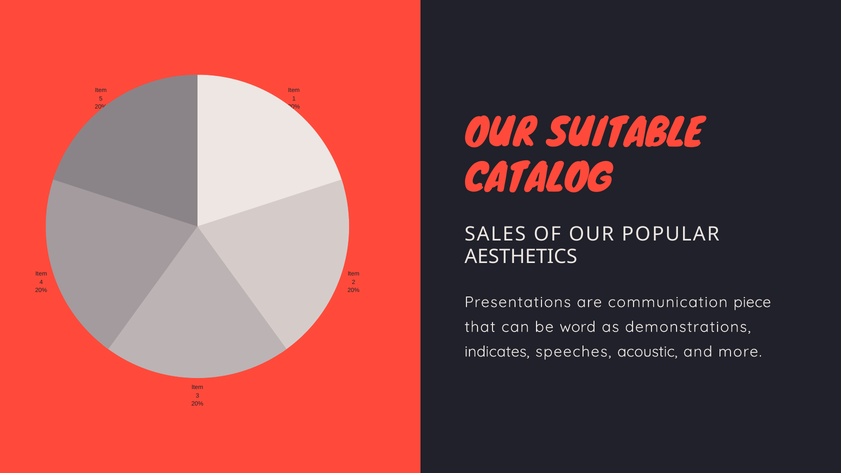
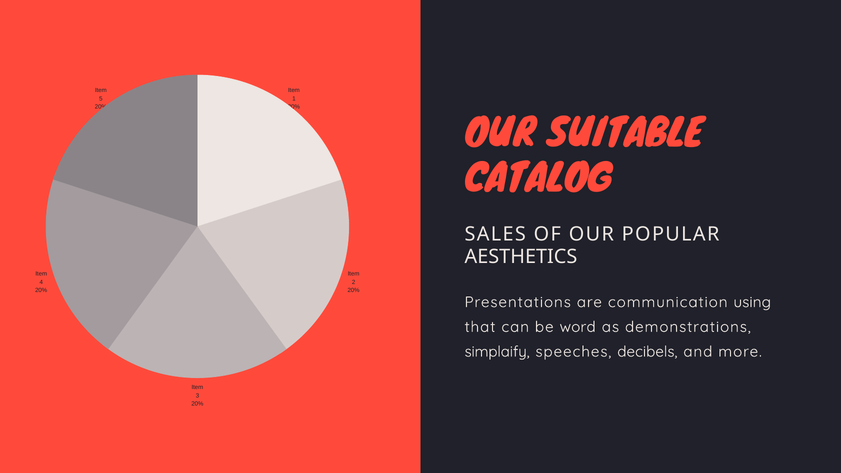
piece: piece -> using
indicates: indicates -> simplaify
acoustic: acoustic -> decibels
